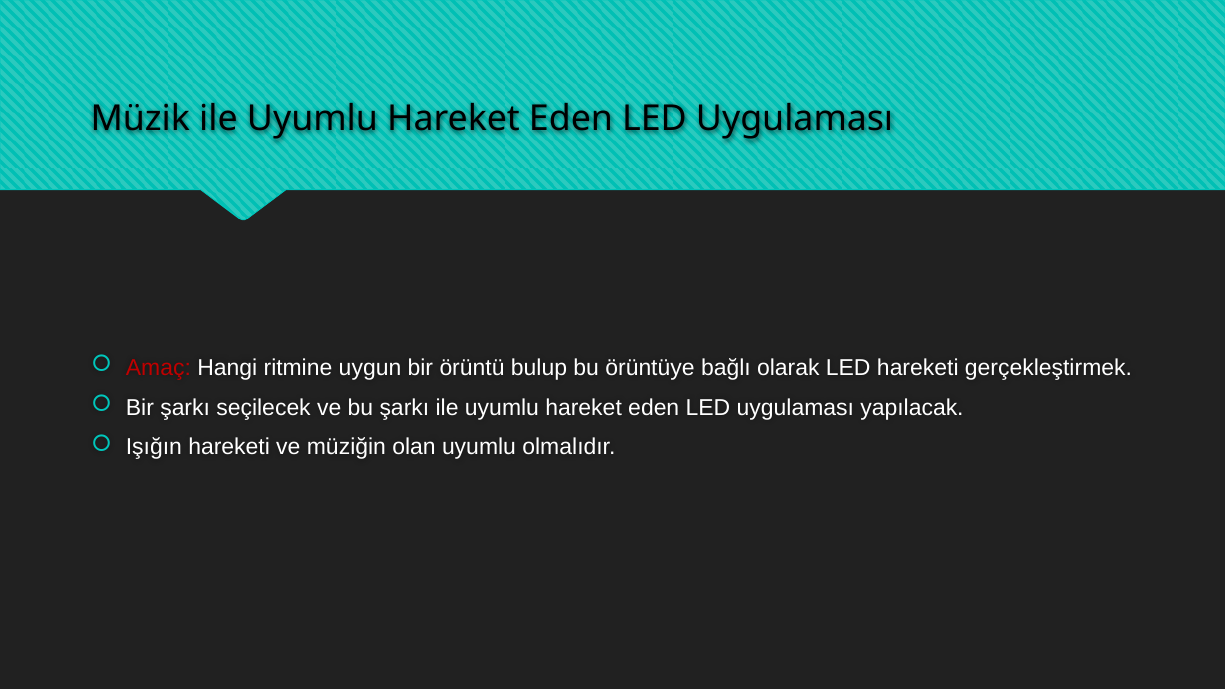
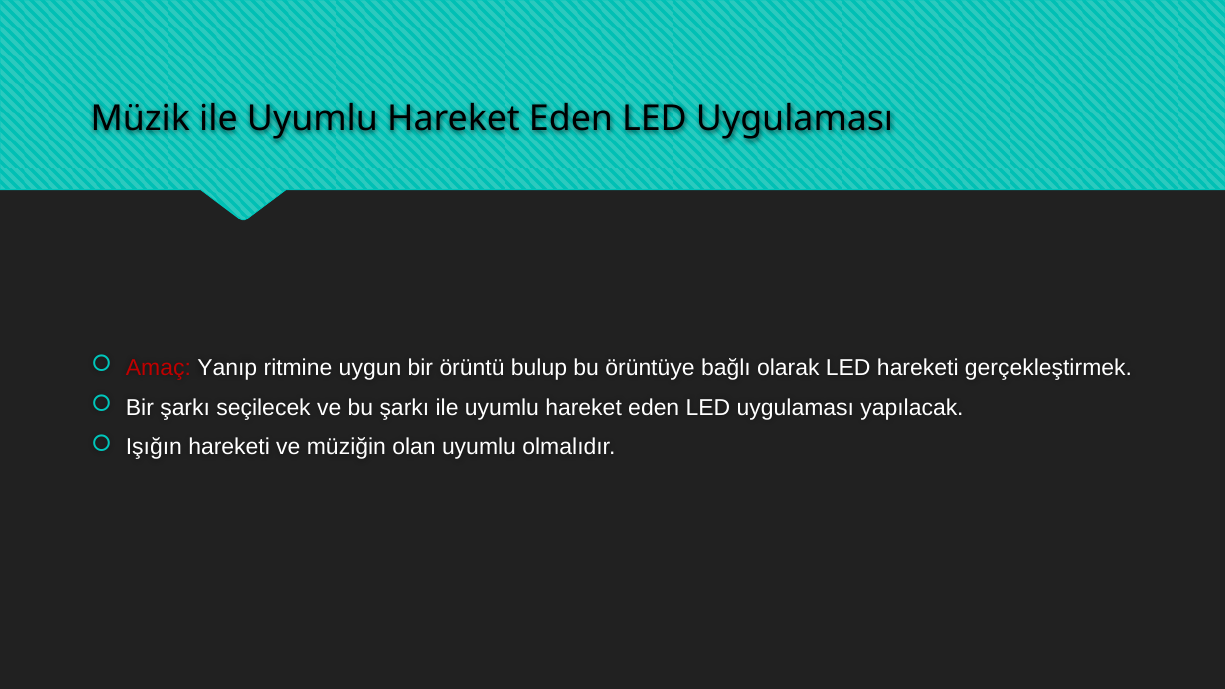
Hangi: Hangi -> Yanıp
